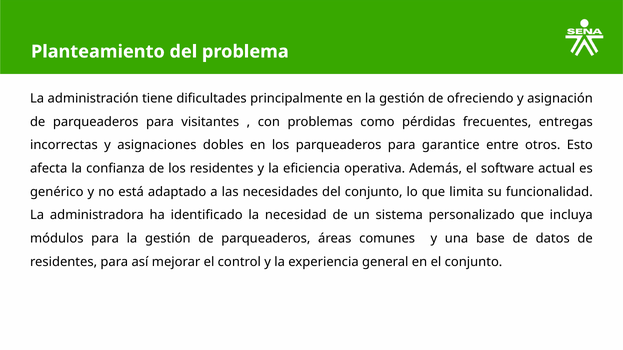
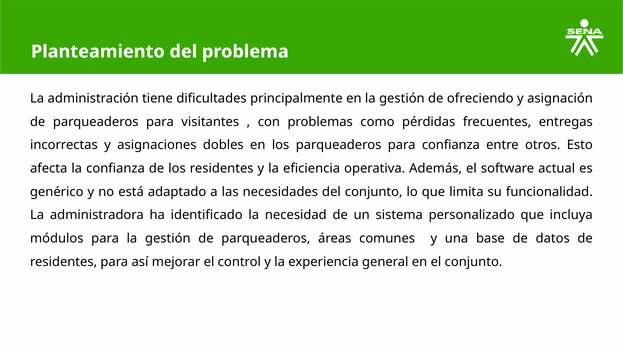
para garantice: garantice -> confianza
